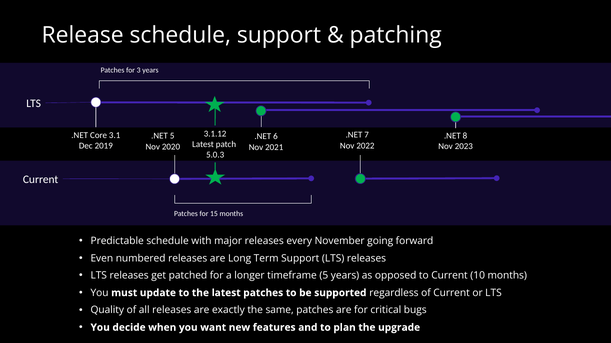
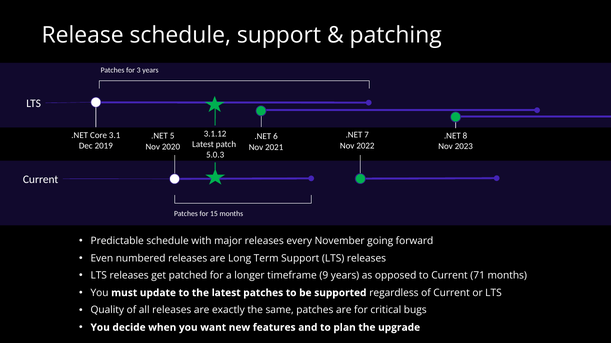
timeframe 5: 5 -> 9
10: 10 -> 71
